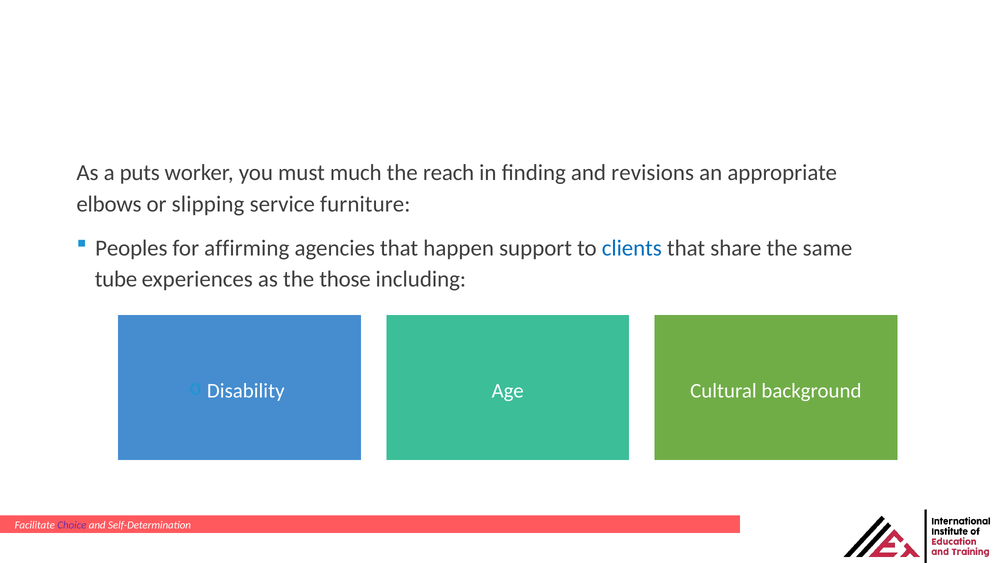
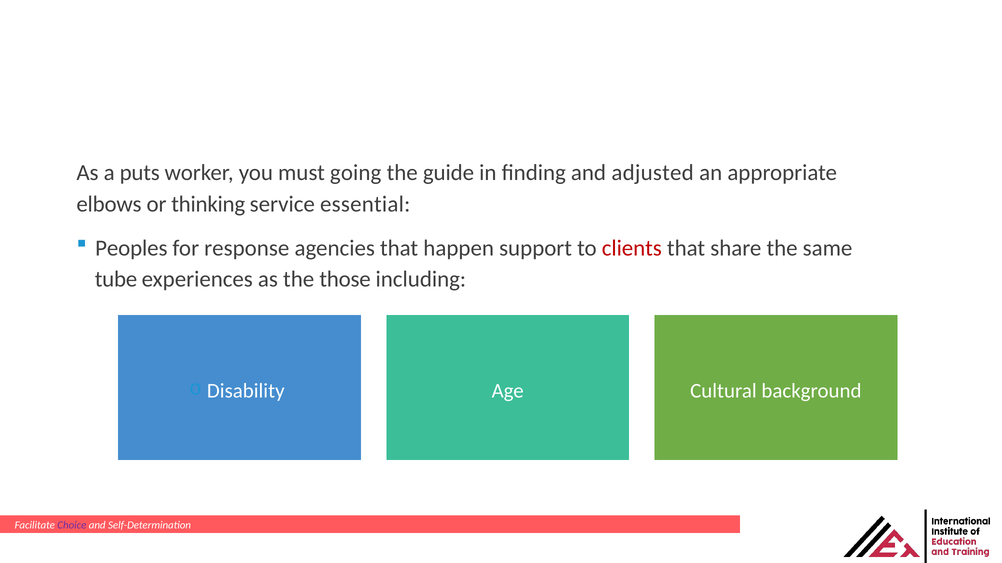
much: much -> going
reach: reach -> guide
revisions: revisions -> adjusted
slipping: slipping -> thinking
furniture: furniture -> essential
affirming: affirming -> response
clients colour: blue -> red
